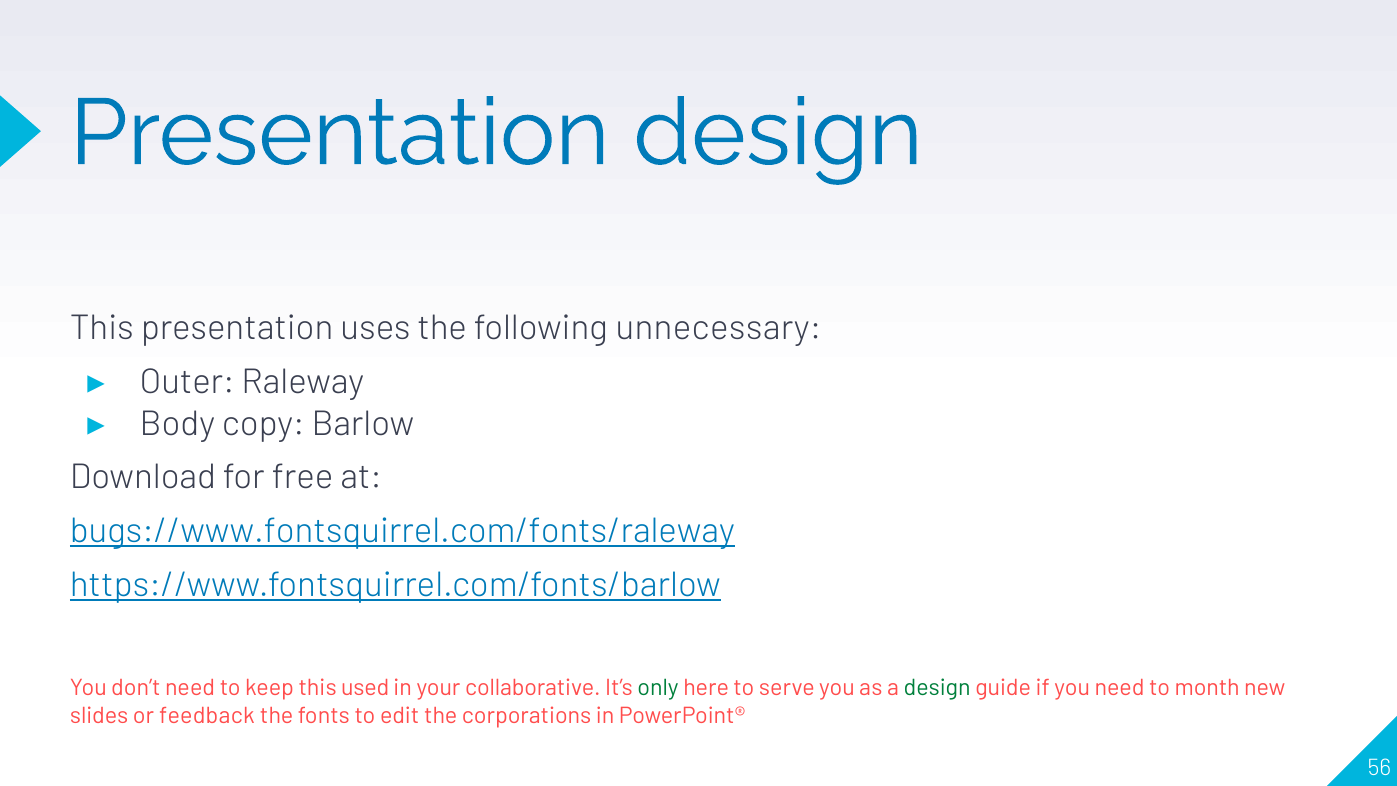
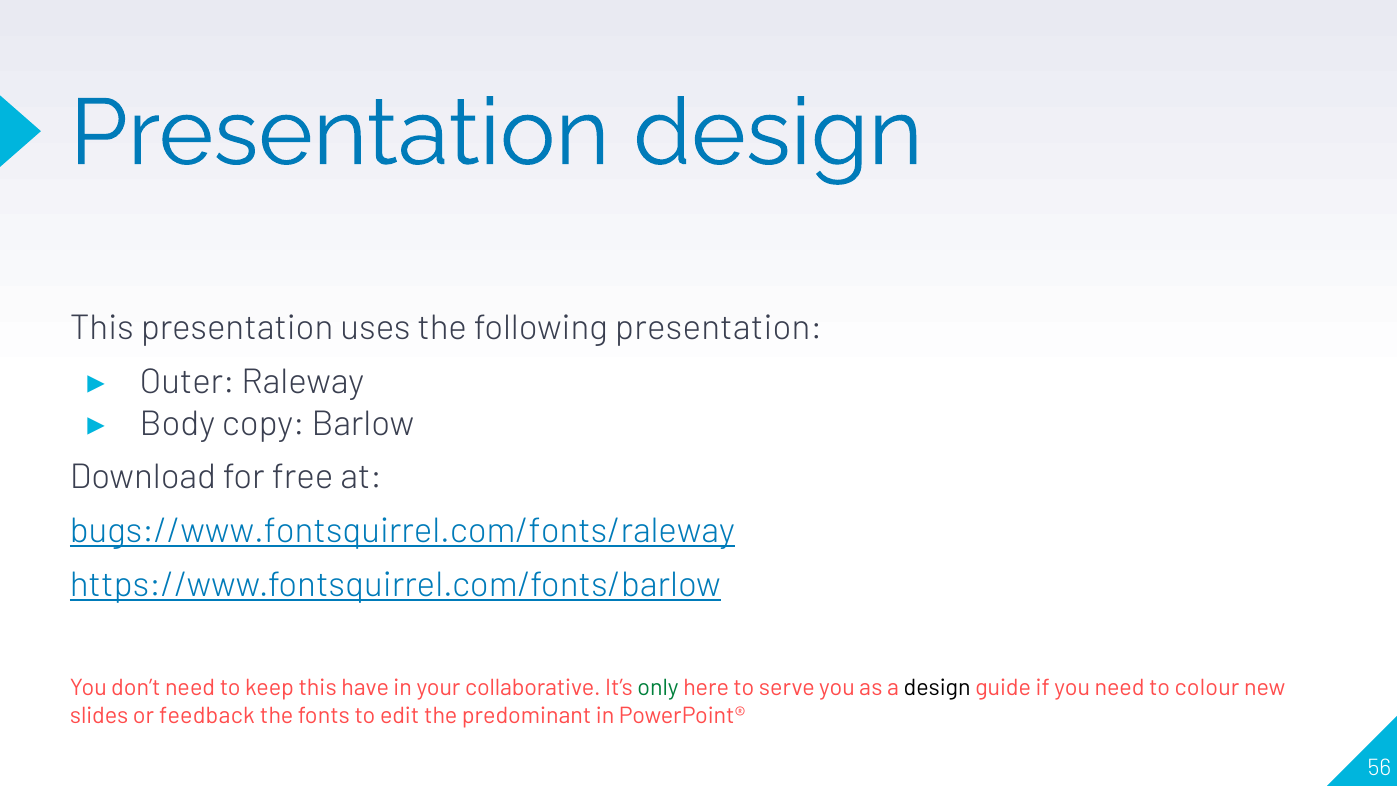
following unnecessary: unnecessary -> presentation
used: used -> have
design at (937, 688) colour: green -> black
month: month -> colour
corporations: corporations -> predominant
